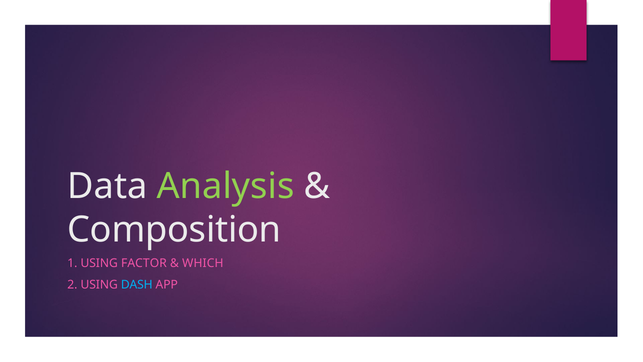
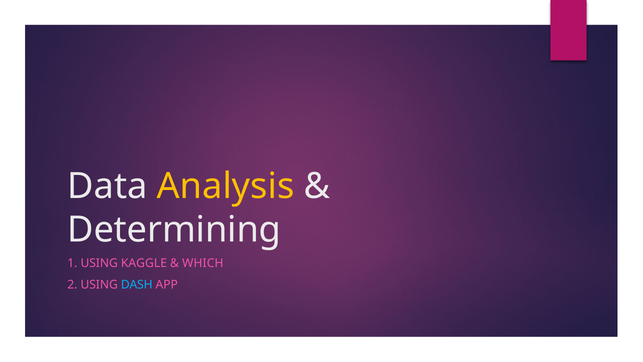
Analysis colour: light green -> yellow
Composition: Composition -> Determining
FACTOR: FACTOR -> KAGGLE
